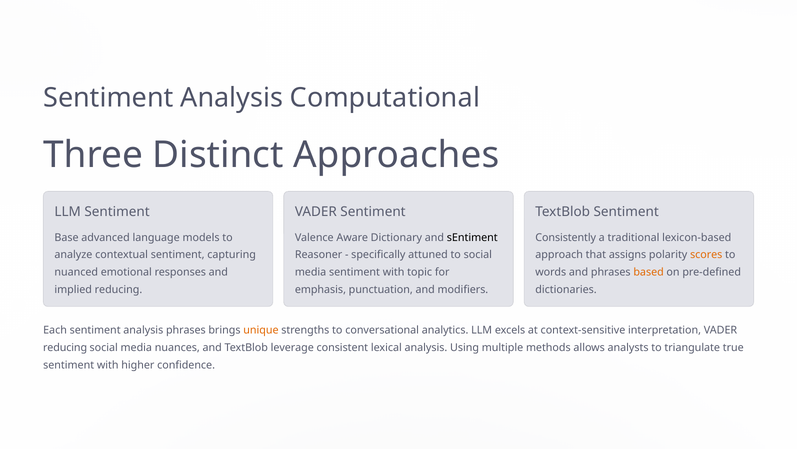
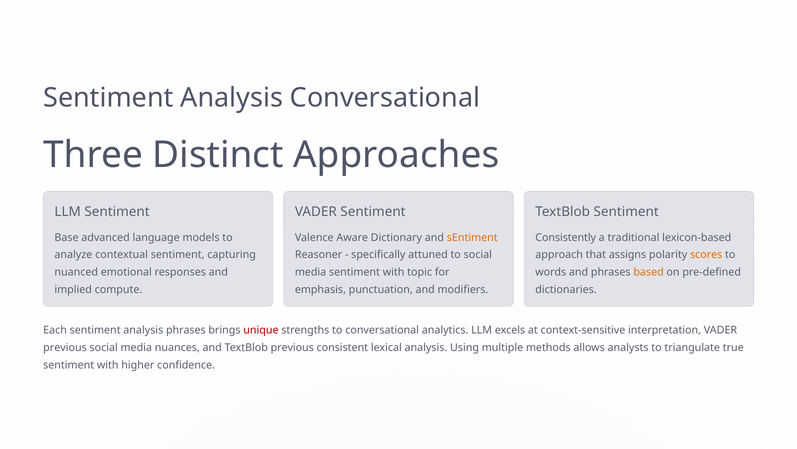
Analysis Computational: Computational -> Conversational
sEntiment at (472, 237) colour: black -> orange
implied reducing: reducing -> compute
unique colour: orange -> red
reducing at (65, 347): reducing -> previous
TextBlob leverage: leverage -> previous
